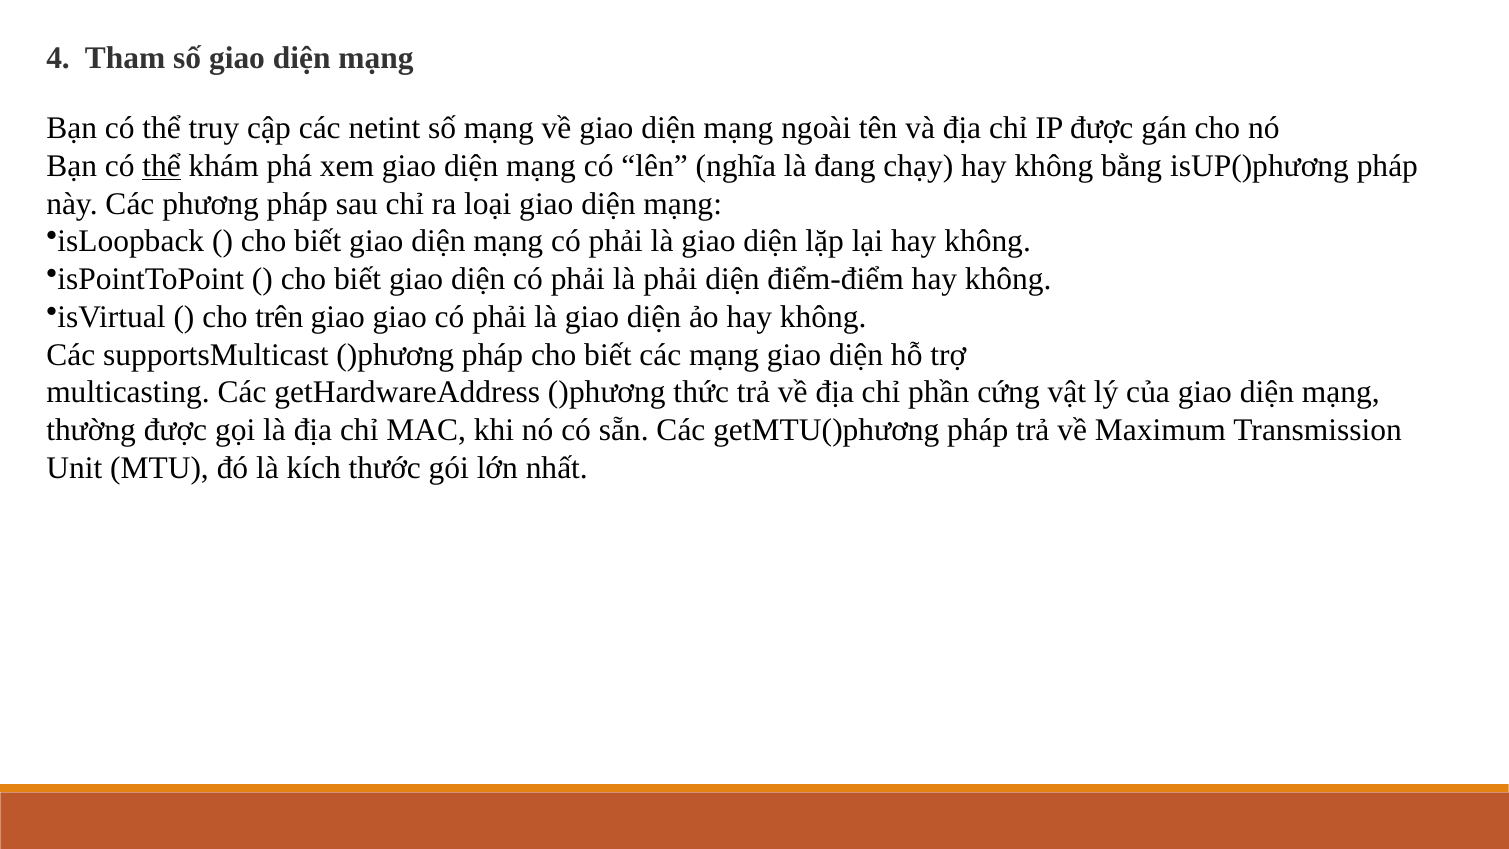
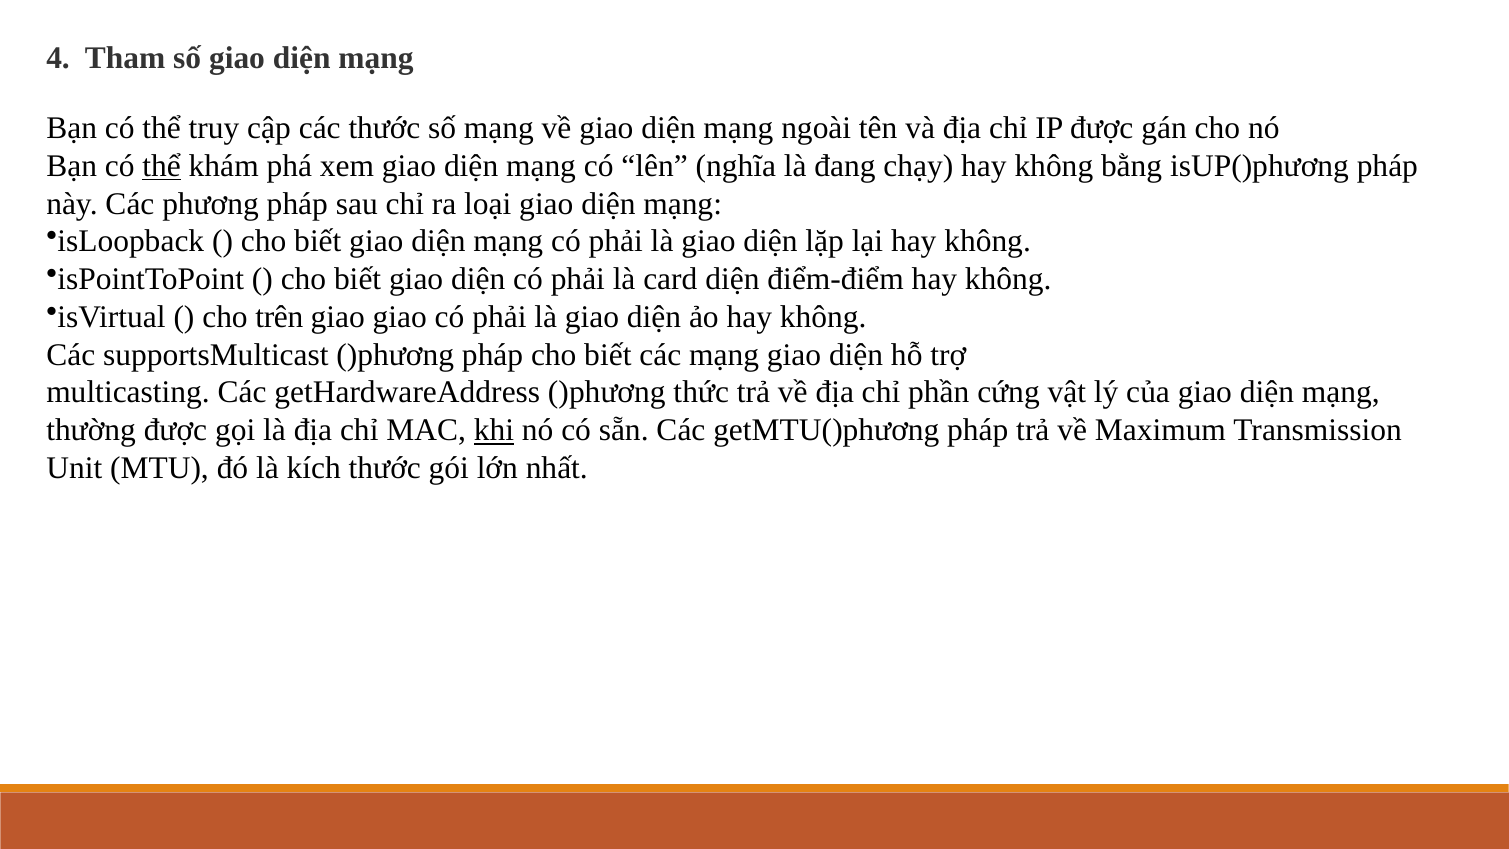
các netint: netint -> thước
là phải: phải -> card
khi underline: none -> present
